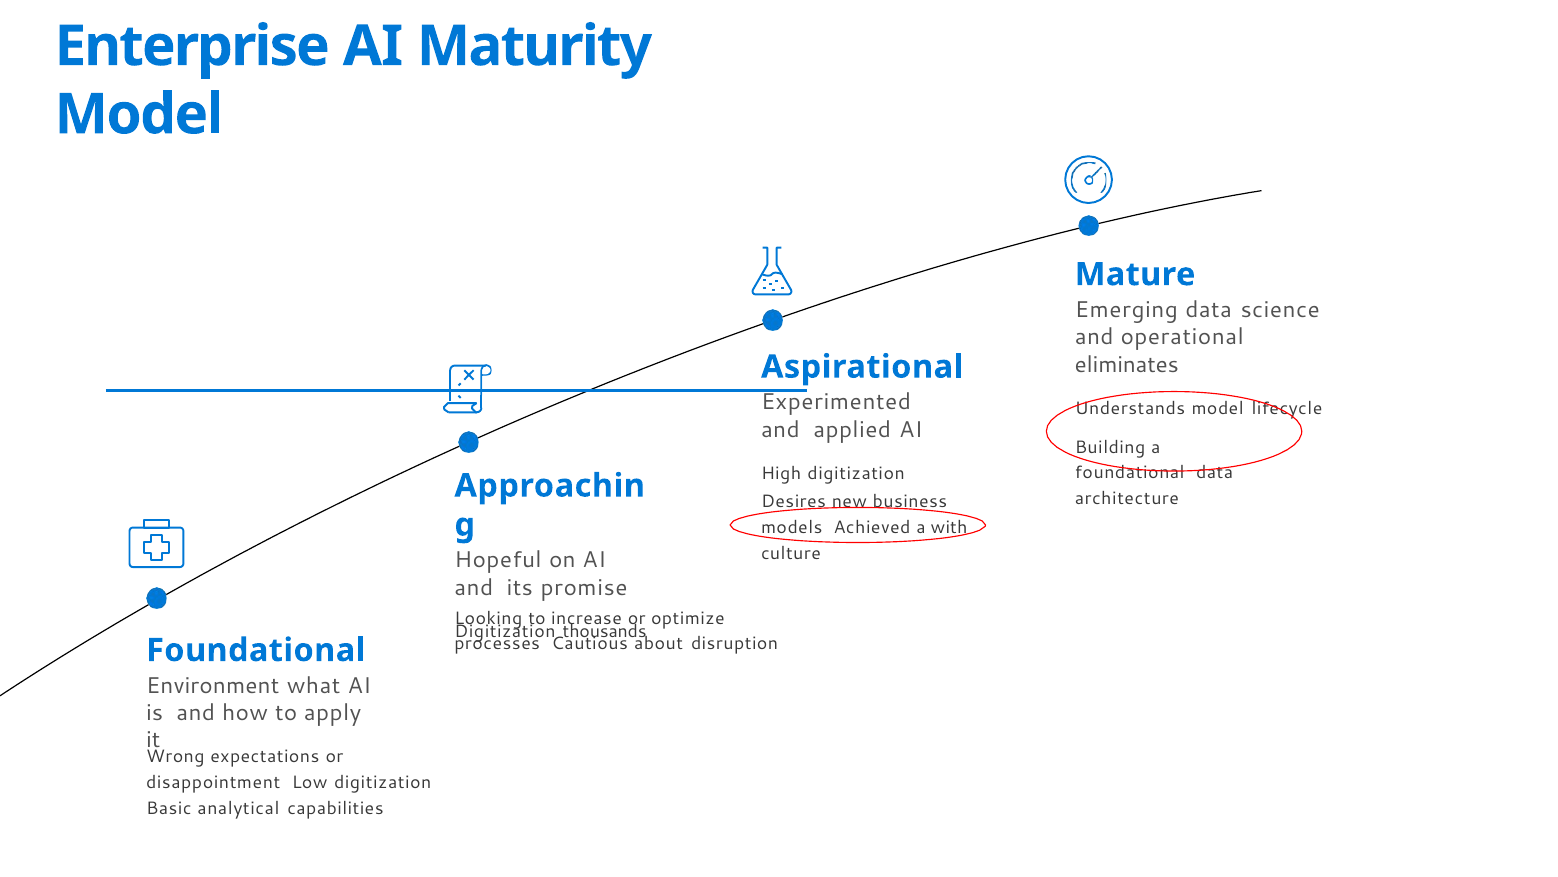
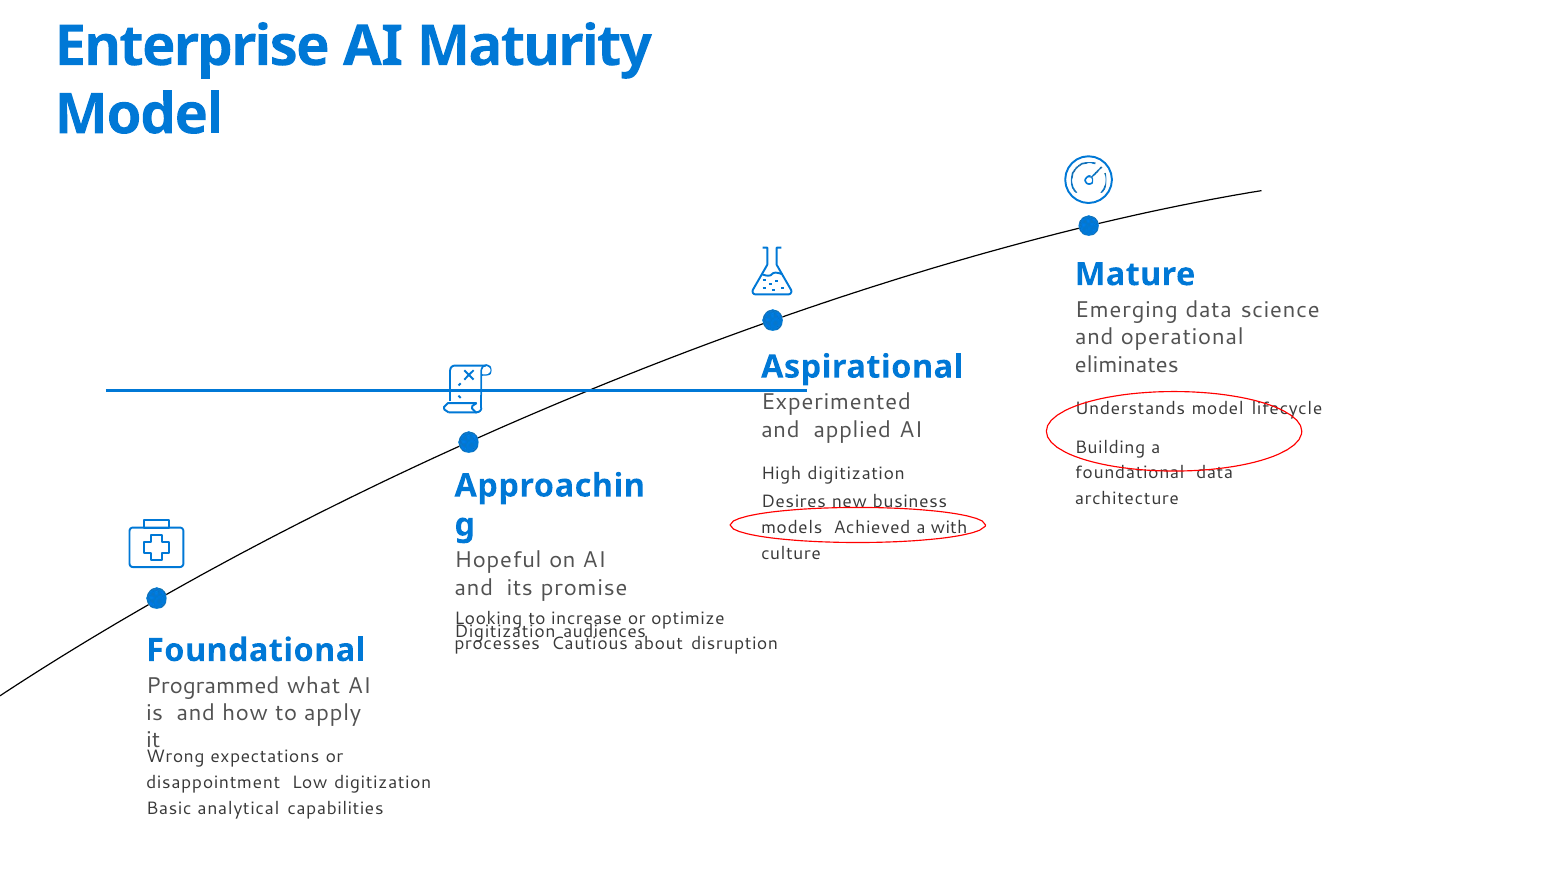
thousands: thousands -> audiences
Environment: Environment -> Programmed
